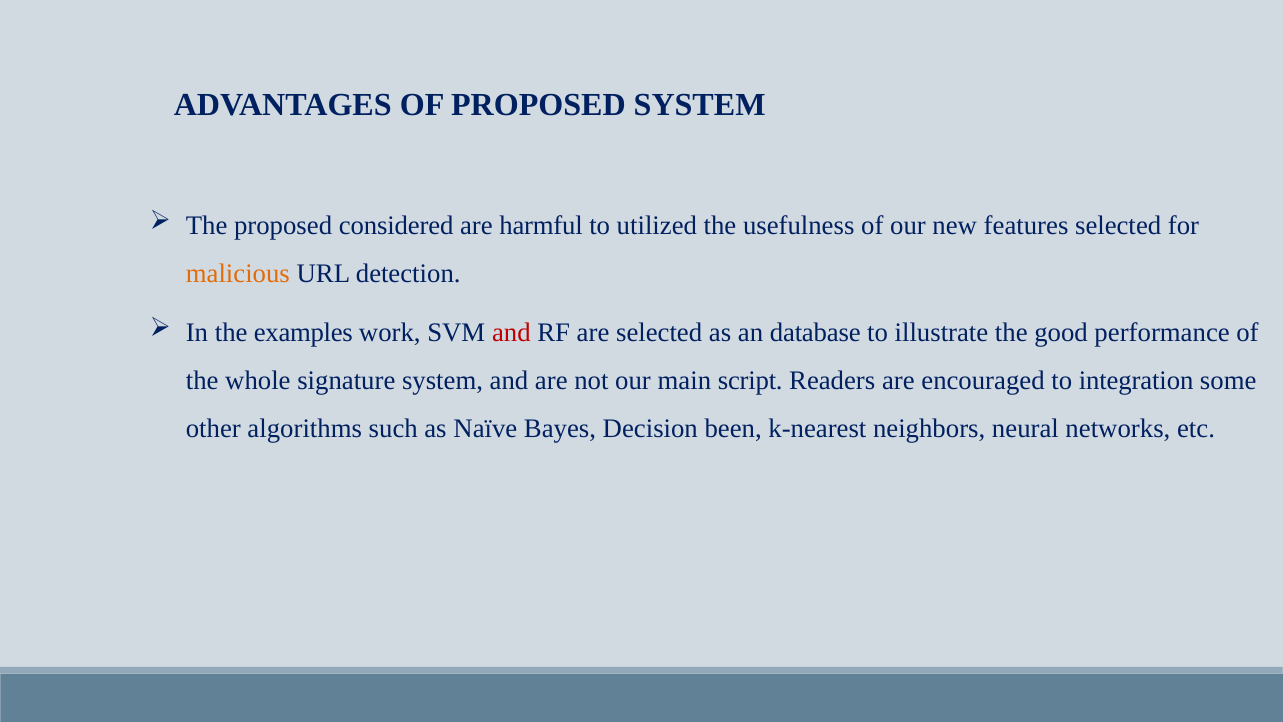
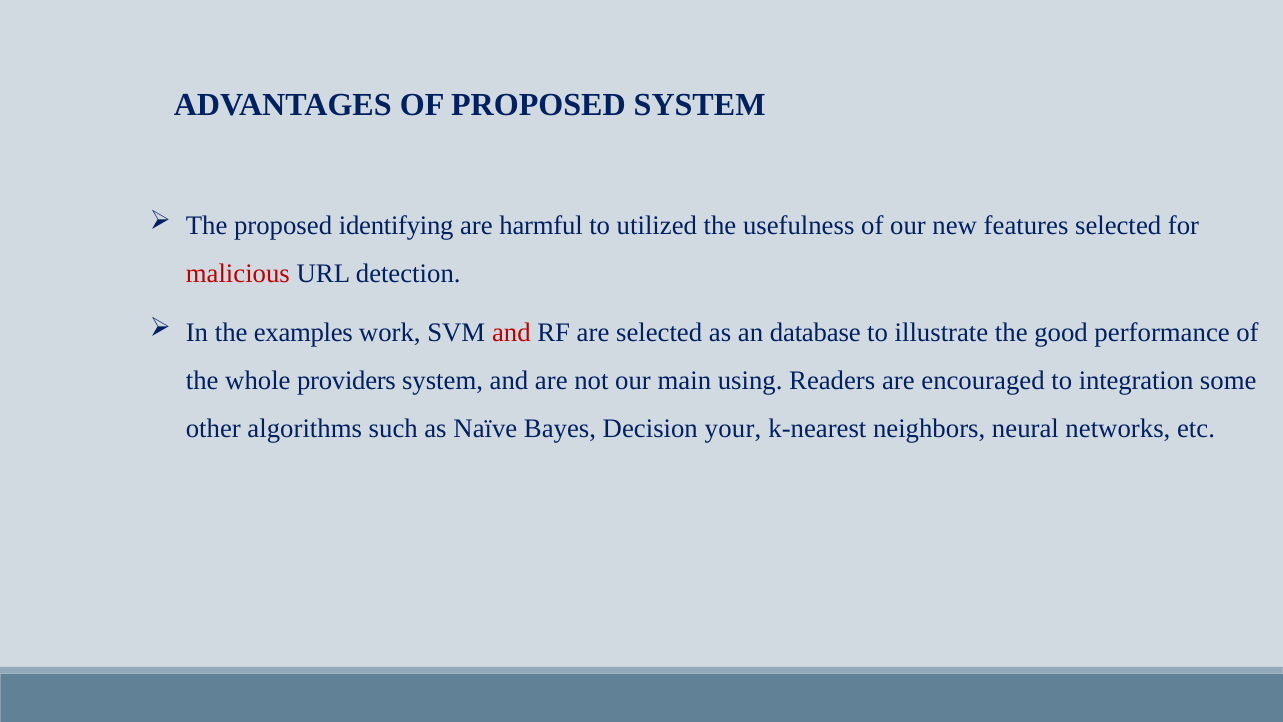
considered: considered -> identifying
malicious colour: orange -> red
signature: signature -> providers
script: script -> using
been: been -> your
